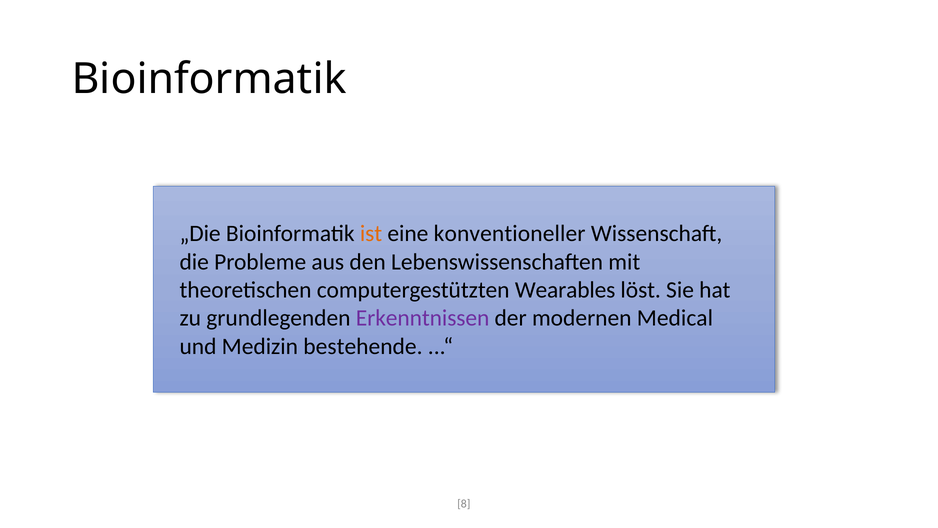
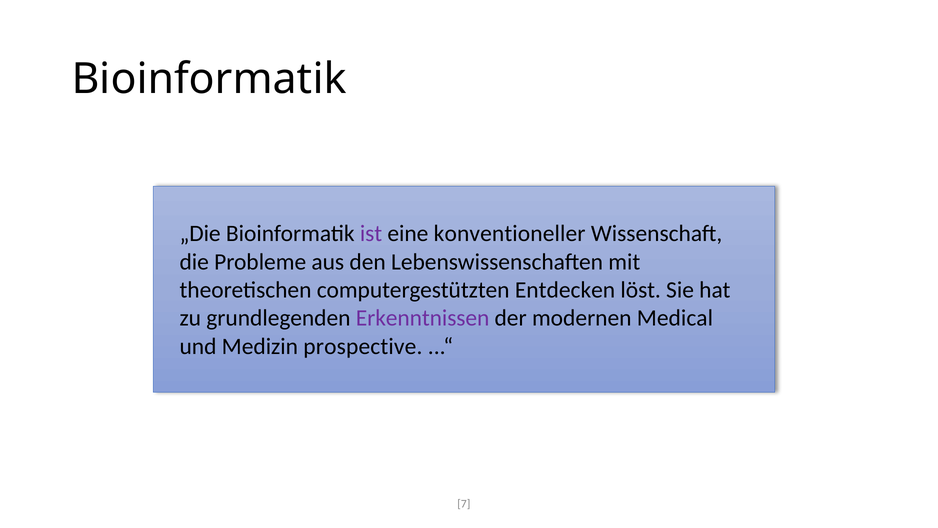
ist colour: orange -> purple
Wearables: Wearables -> Entdecken
bestehende: bestehende -> prospective
8: 8 -> 7
